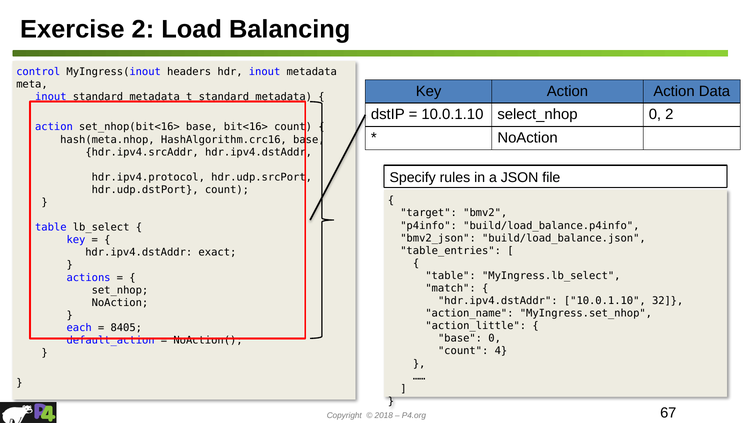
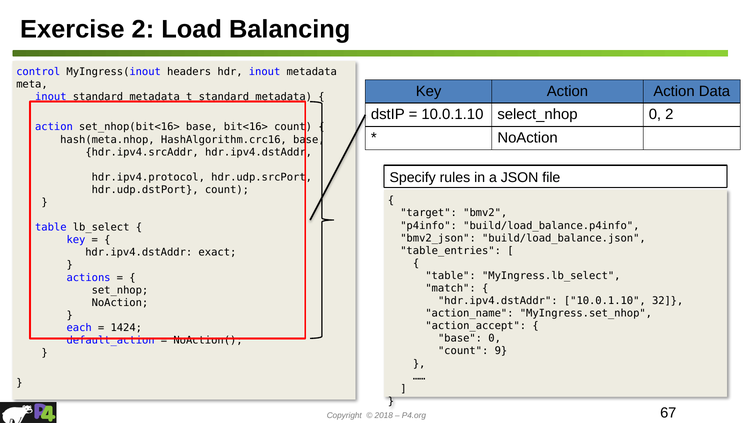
action_little: action_little -> action_accept
8405: 8405 -> 1424
4: 4 -> 9
